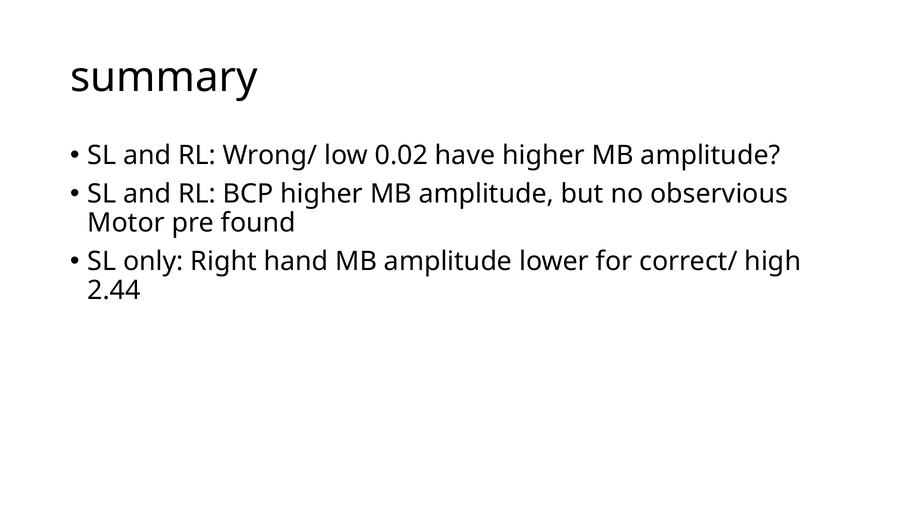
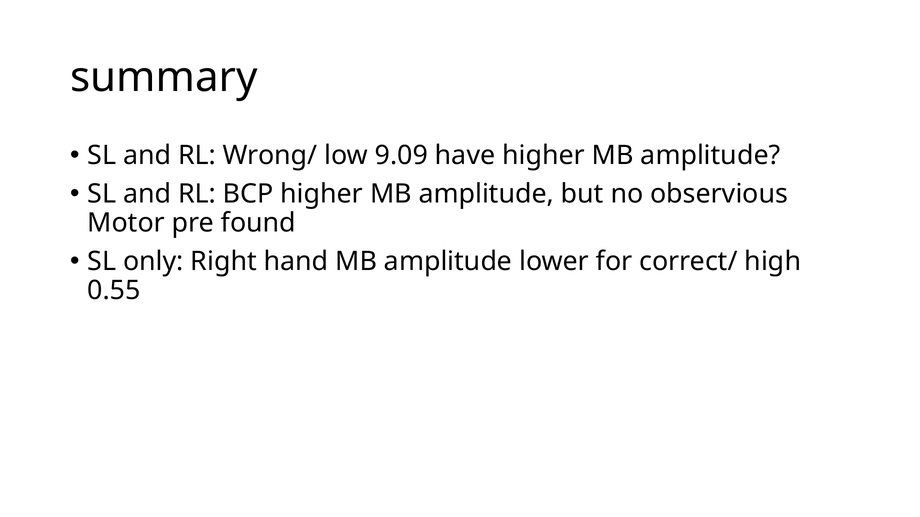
0.02: 0.02 -> 9.09
2.44: 2.44 -> 0.55
